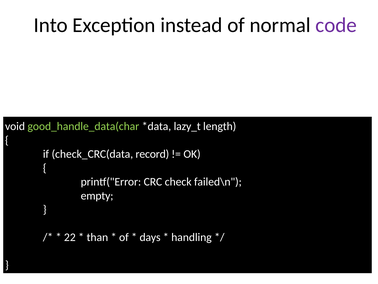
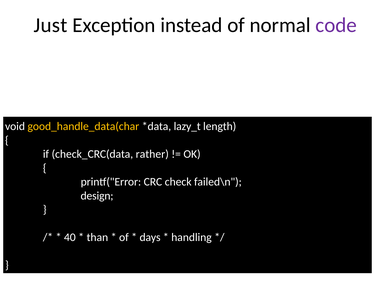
Into: Into -> Just
good_handle_data(char colour: light green -> yellow
record: record -> rather
empty: empty -> design
22: 22 -> 40
